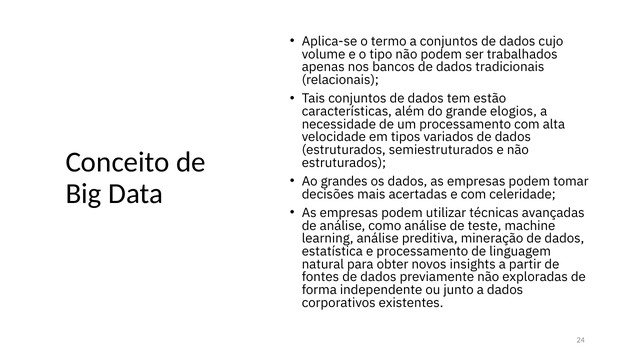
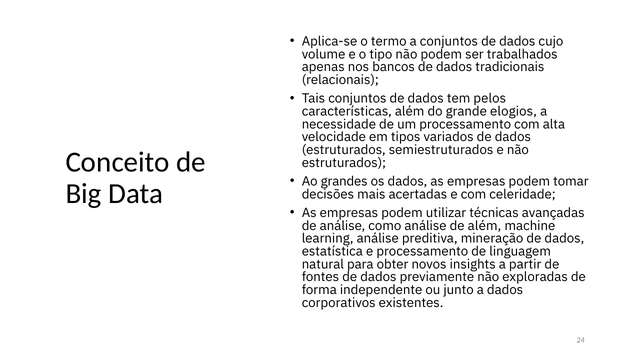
estão: estão -> pelos
de teste: teste -> além
